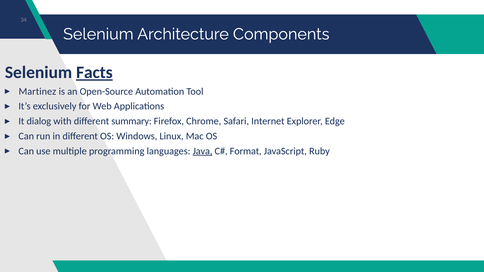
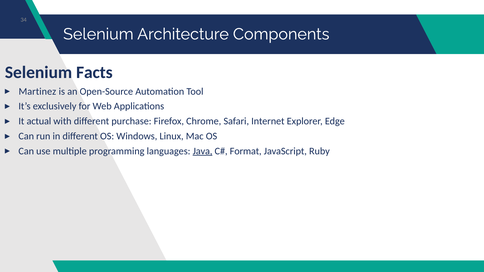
Facts underline: present -> none
dialog: dialog -> actual
summary: summary -> purchase
